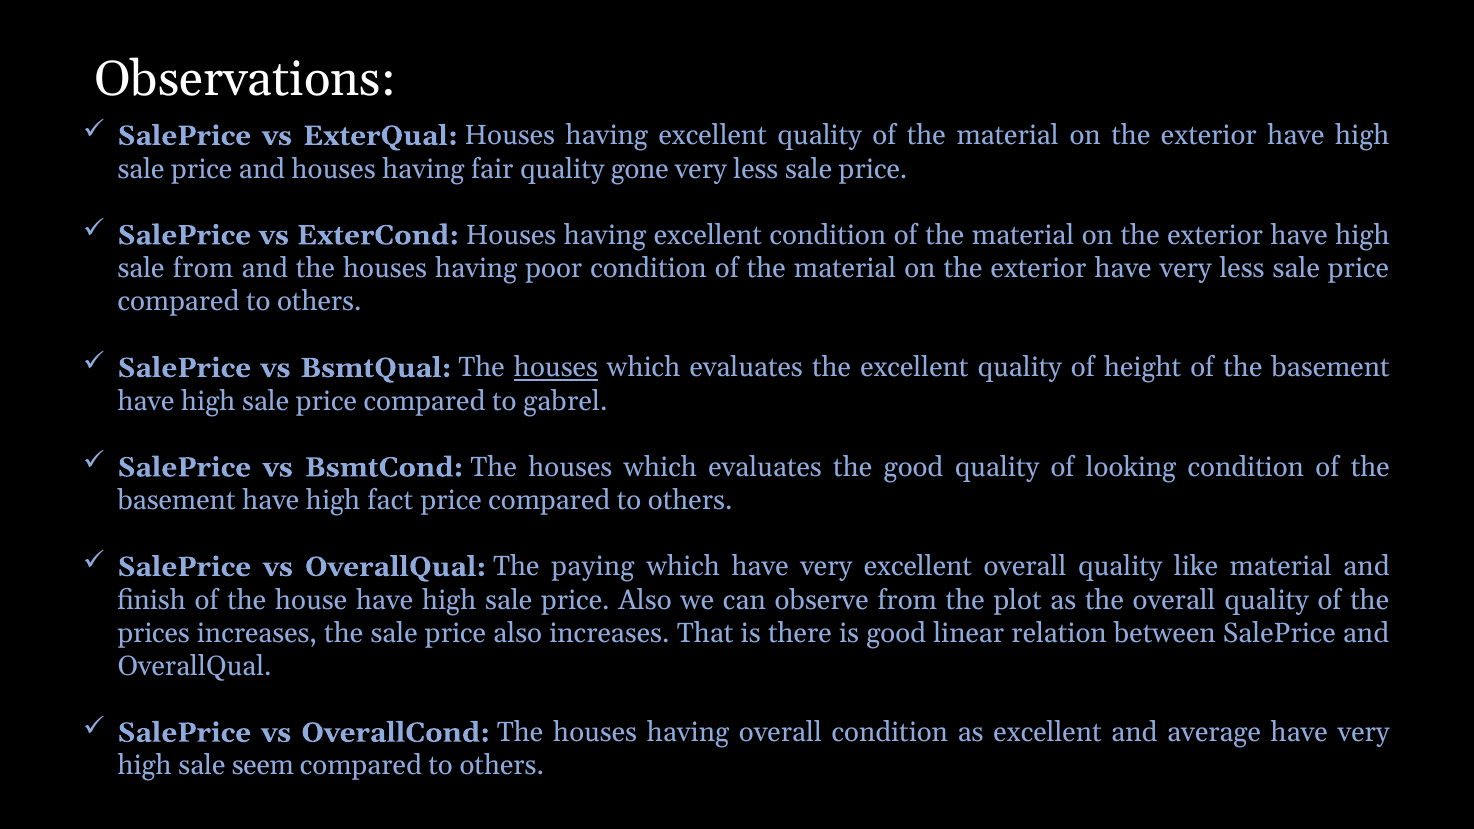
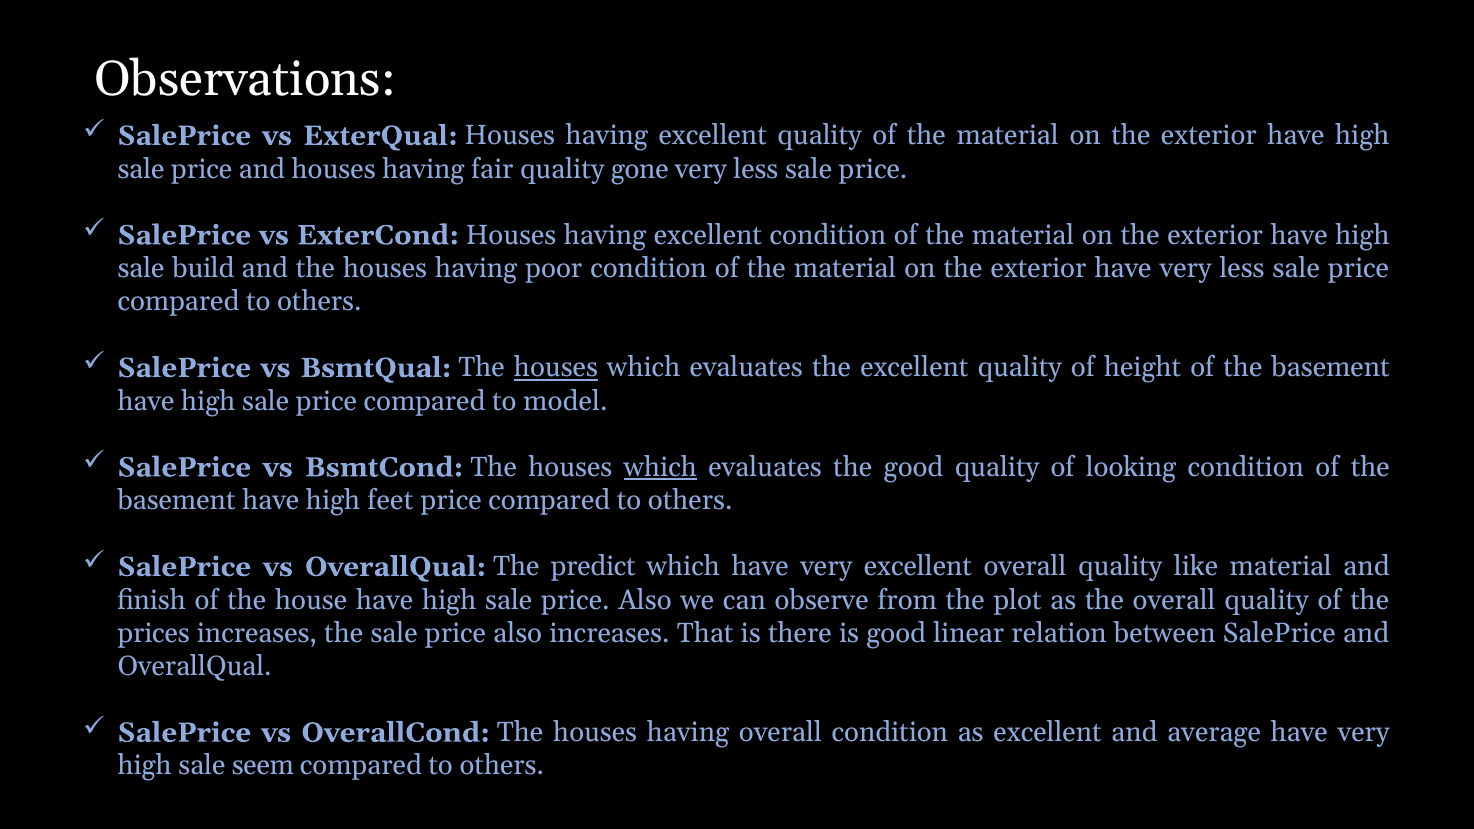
sale from: from -> build
gabrel: gabrel -> model
which at (660, 467) underline: none -> present
fact: fact -> feet
paying: paying -> predict
